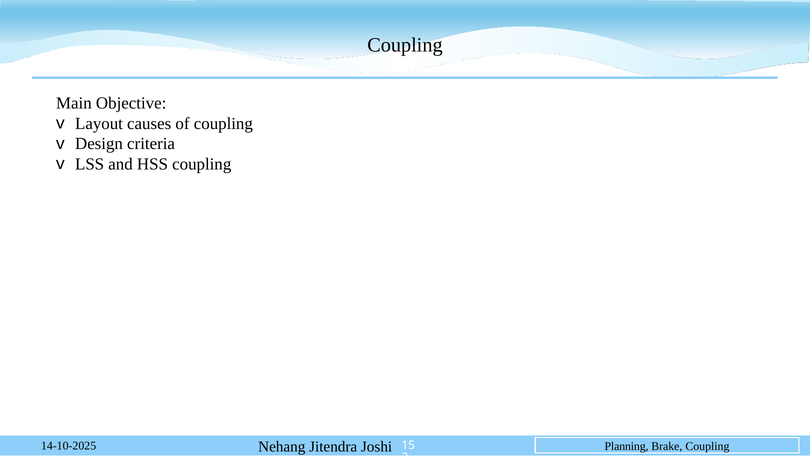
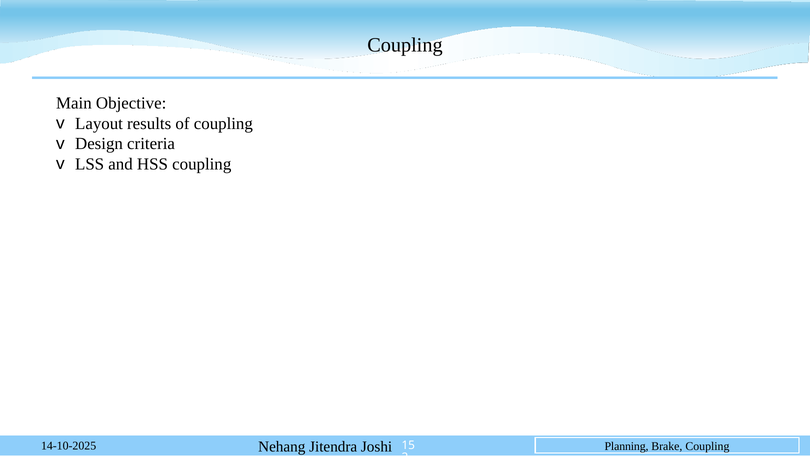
causes: causes -> results
